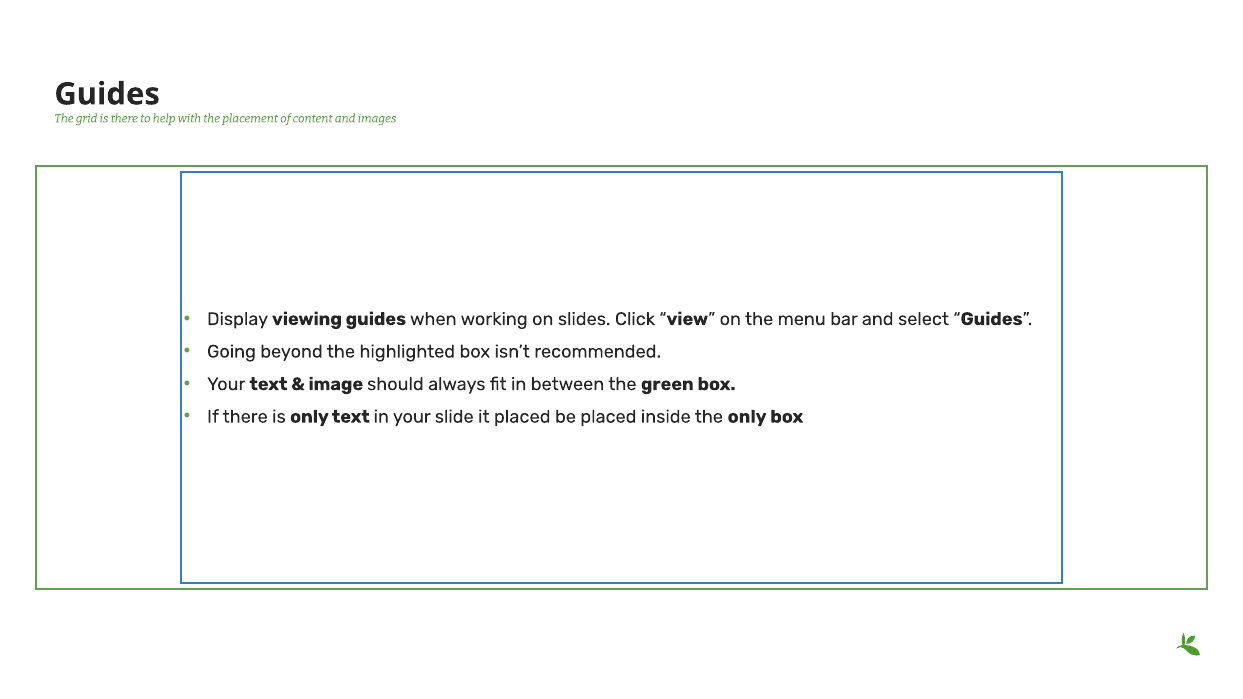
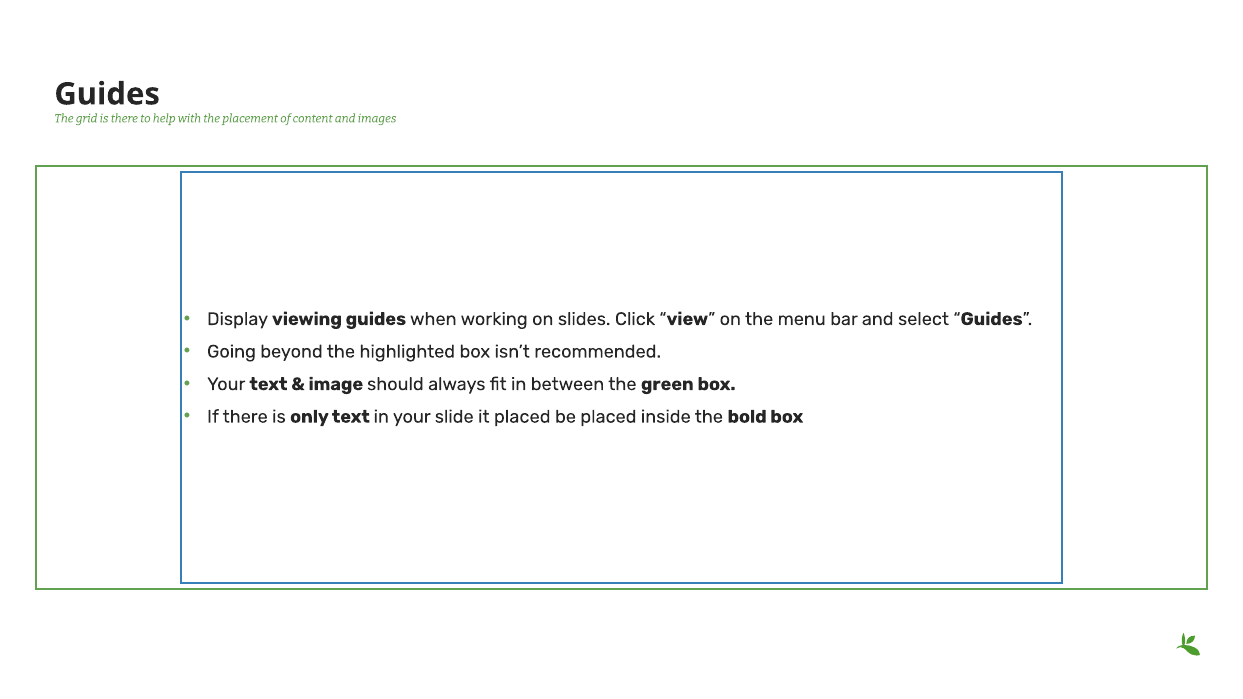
the only: only -> bold
